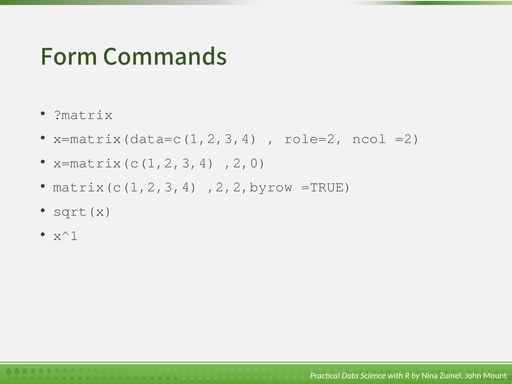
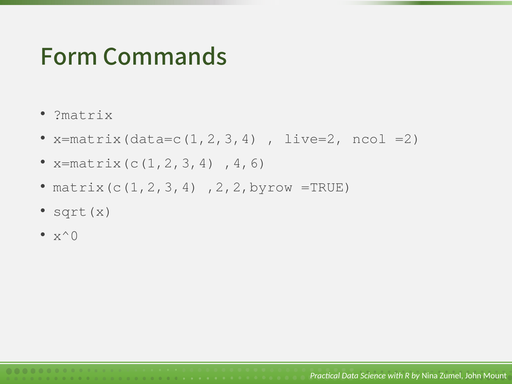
role=2: role=2 -> live=2
,2,0: ,2,0 -> ,4,6
x^1: x^1 -> x^0
